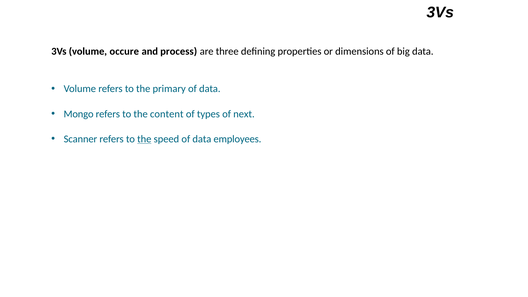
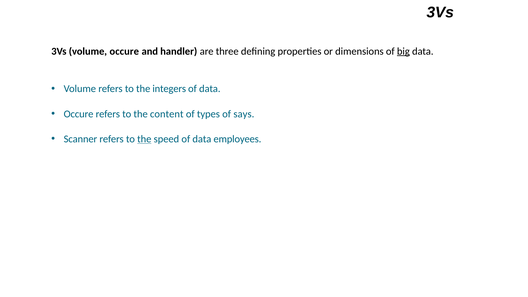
process: process -> handler
big underline: none -> present
primary: primary -> integers
Mongo at (79, 114): Mongo -> Occure
next: next -> says
